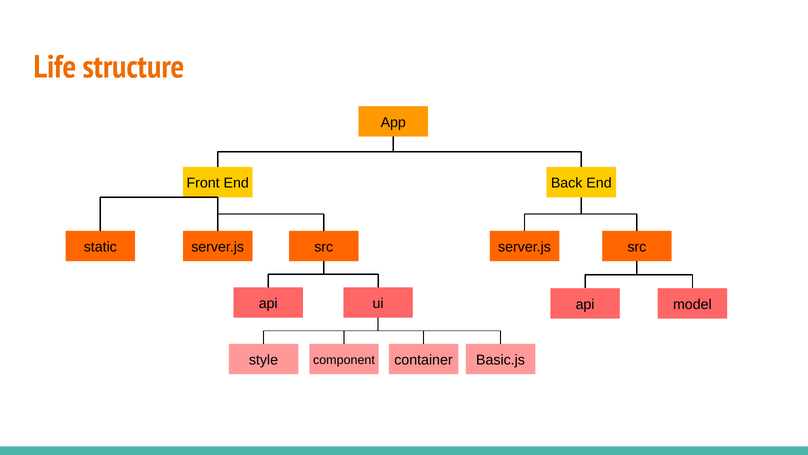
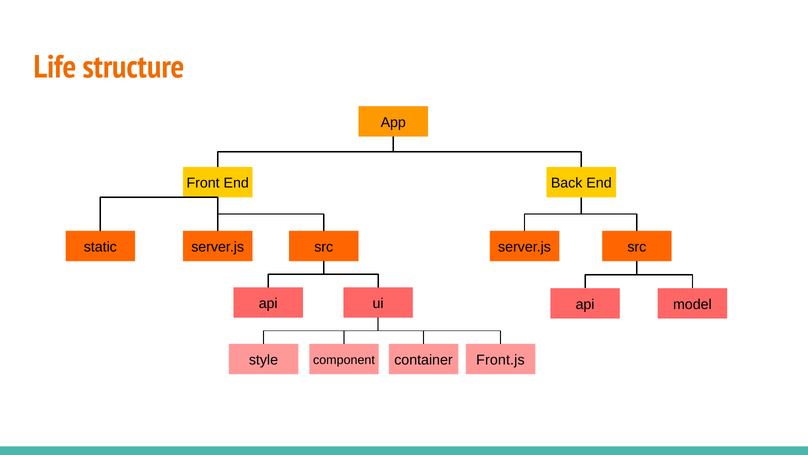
Basic.js: Basic.js -> Front.js
